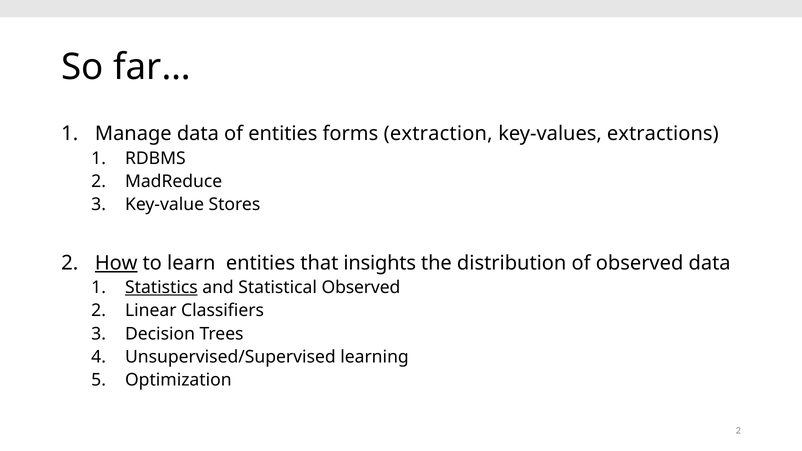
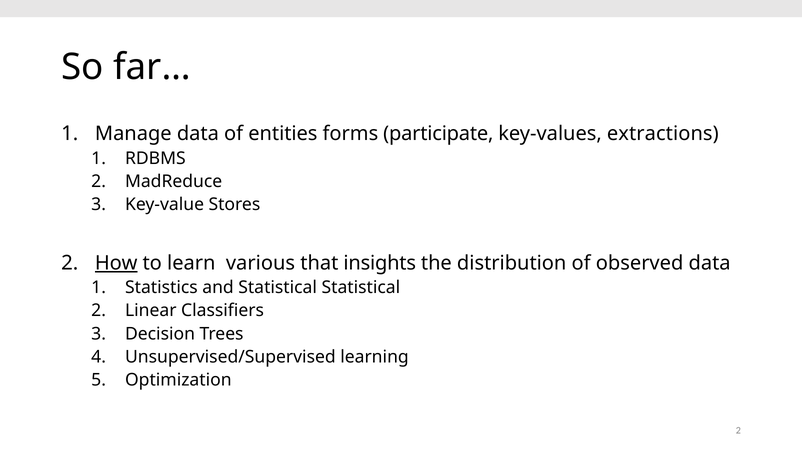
extraction: extraction -> participate
learn entities: entities -> various
Statistics underline: present -> none
Statistical Observed: Observed -> Statistical
